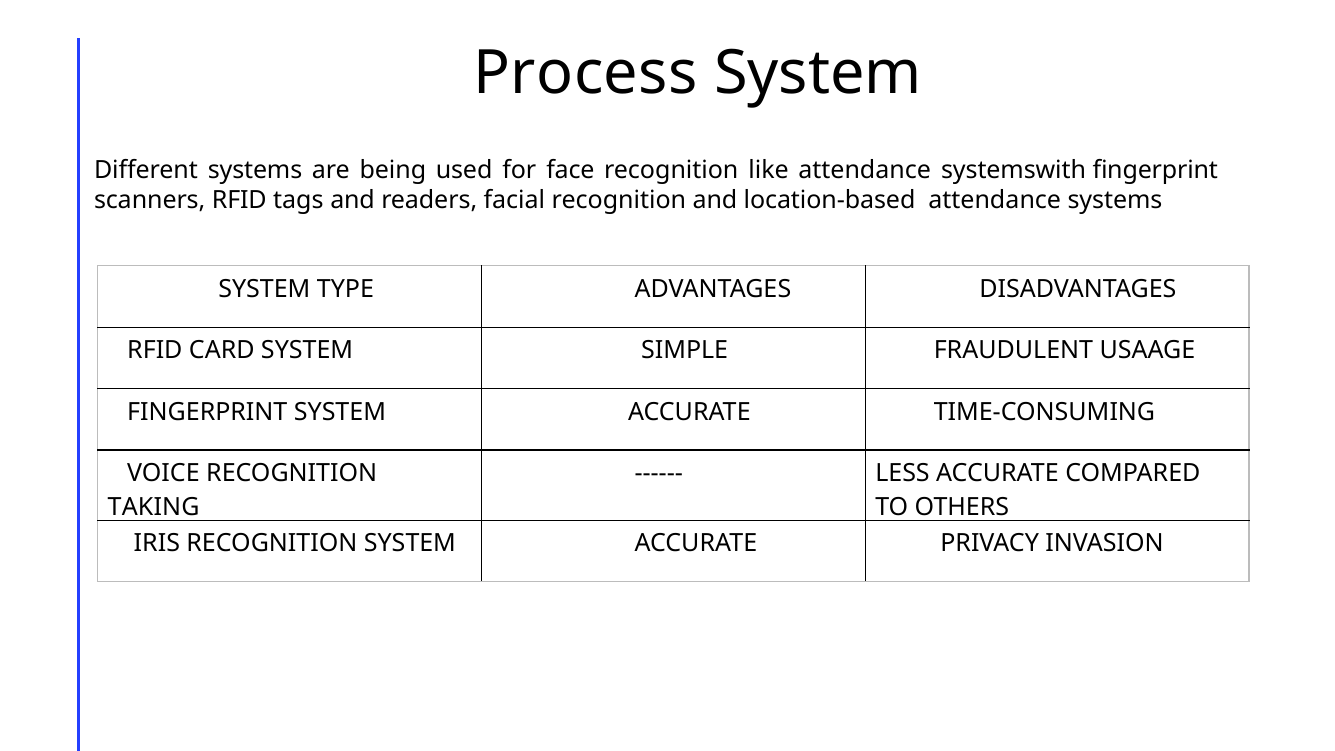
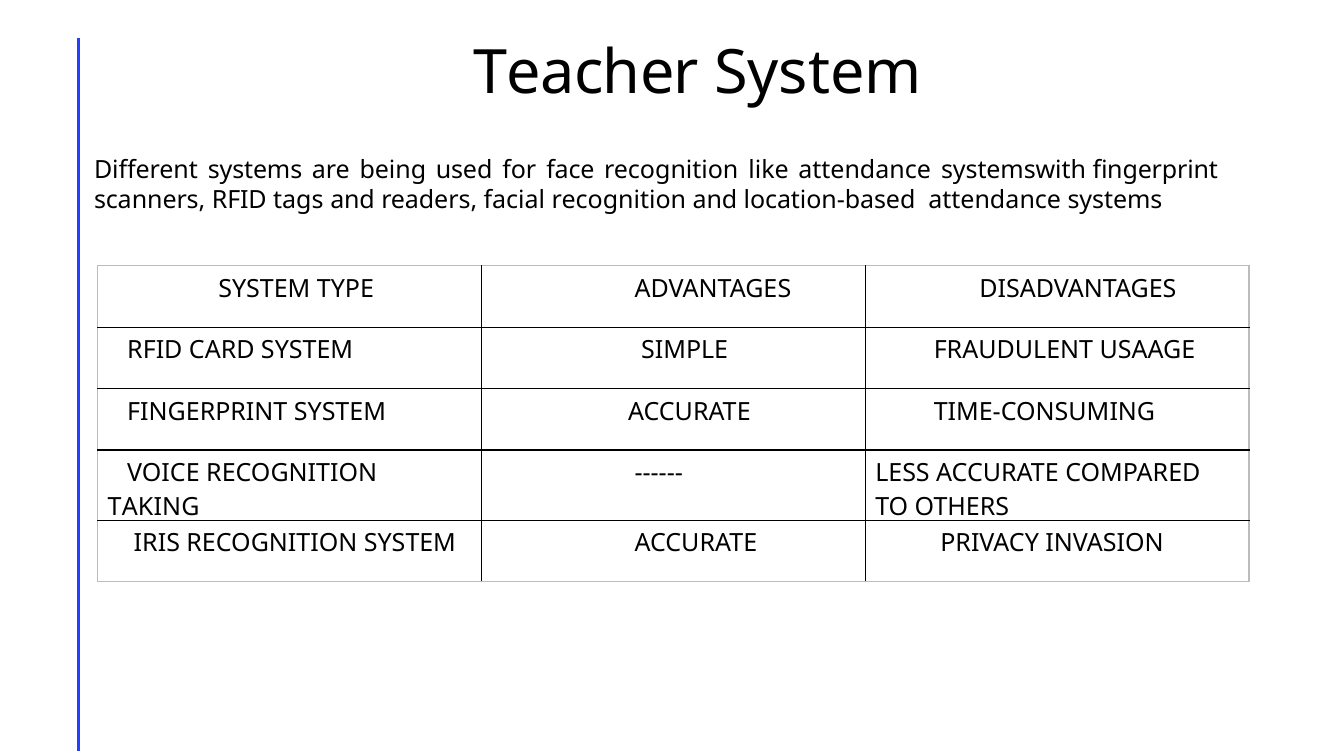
Process: Process -> Teacher
